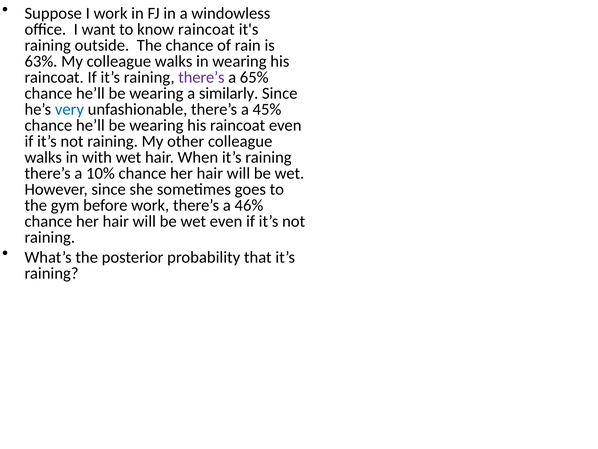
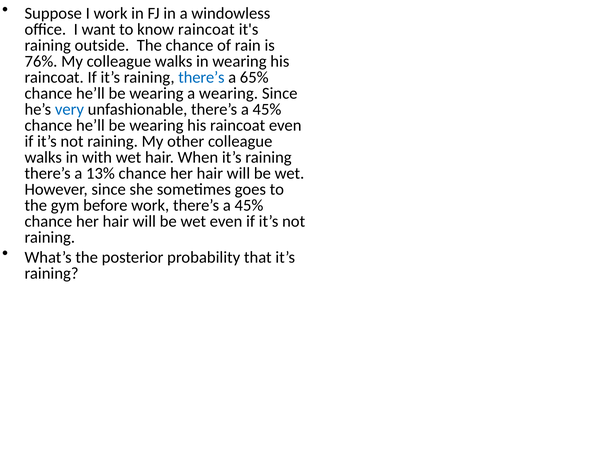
63%: 63% -> 76%
there’s at (201, 77) colour: purple -> blue
a similarly: similarly -> wearing
10%: 10% -> 13%
work there’s a 46%: 46% -> 45%
